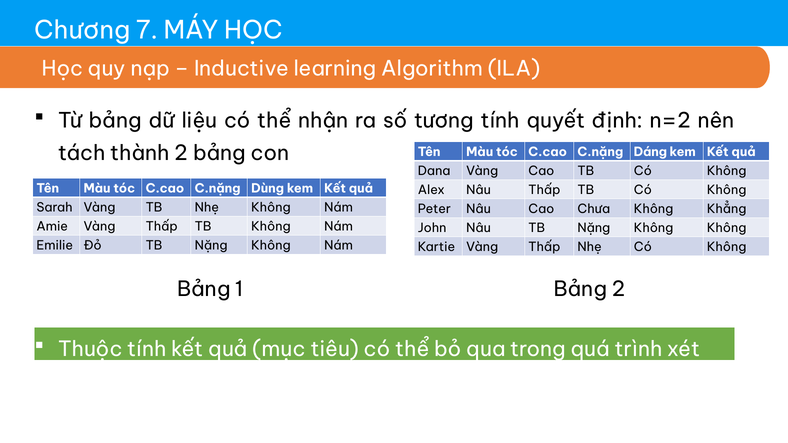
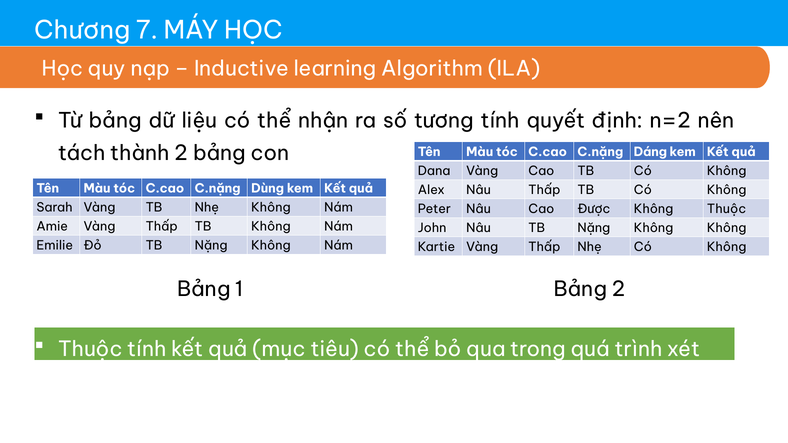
Chưa: Chưa -> Được
Không Khẳng: Khẳng -> Thuộc
